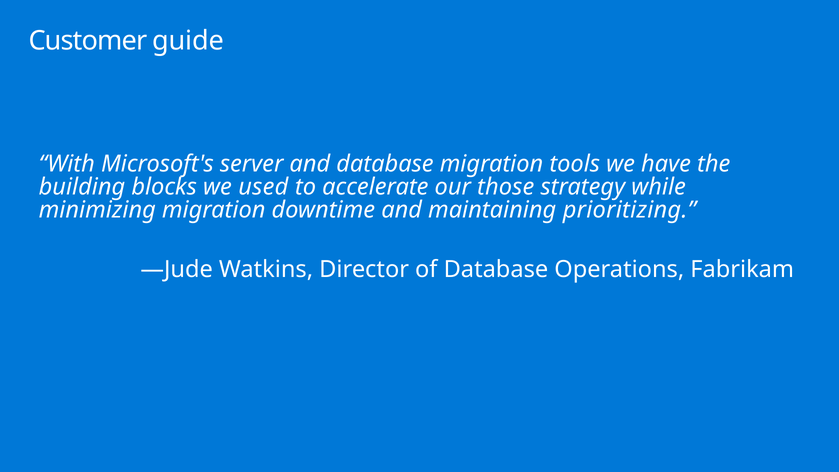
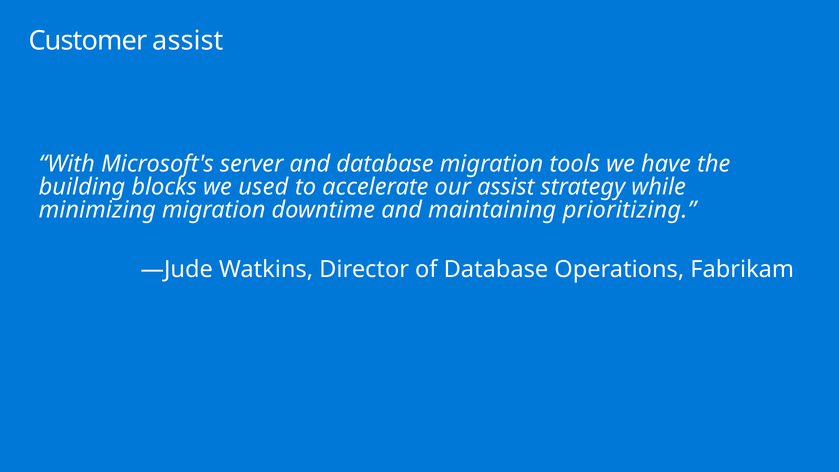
Customer guide: guide -> assist
our those: those -> assist
